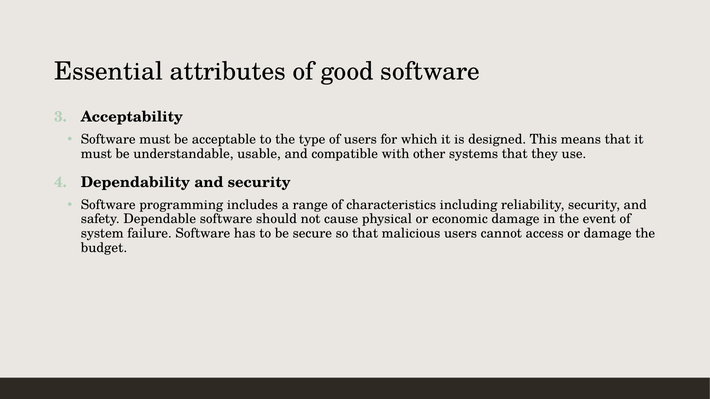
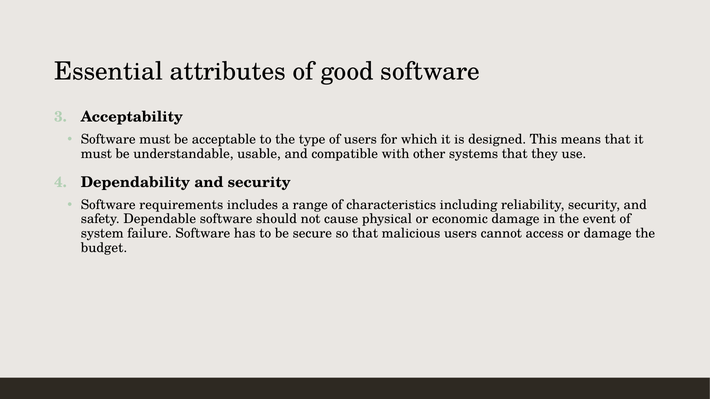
programming: programming -> requirements
